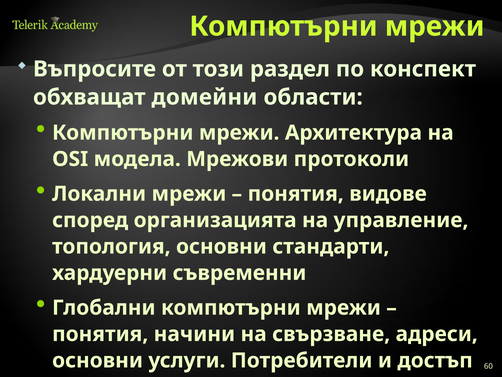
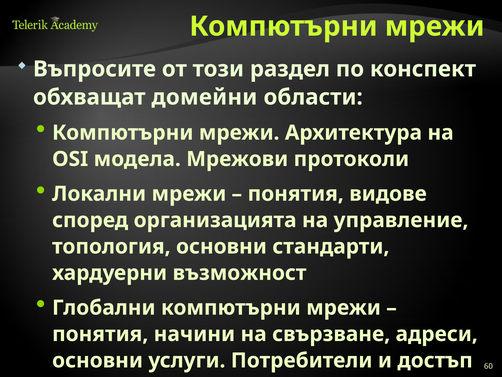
съвременни: съвременни -> възможност
